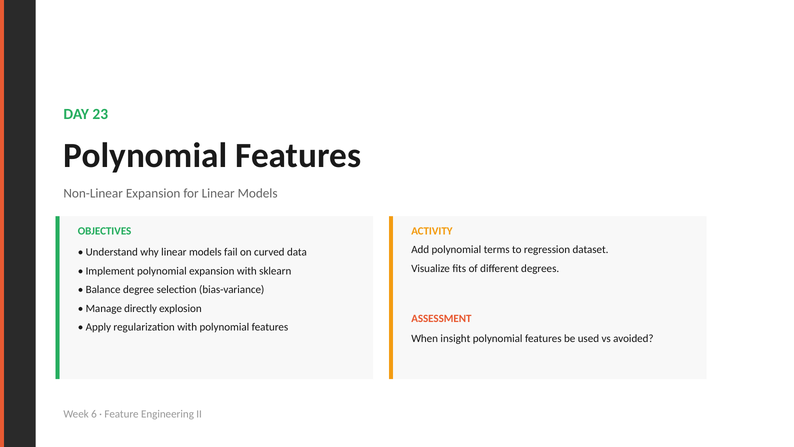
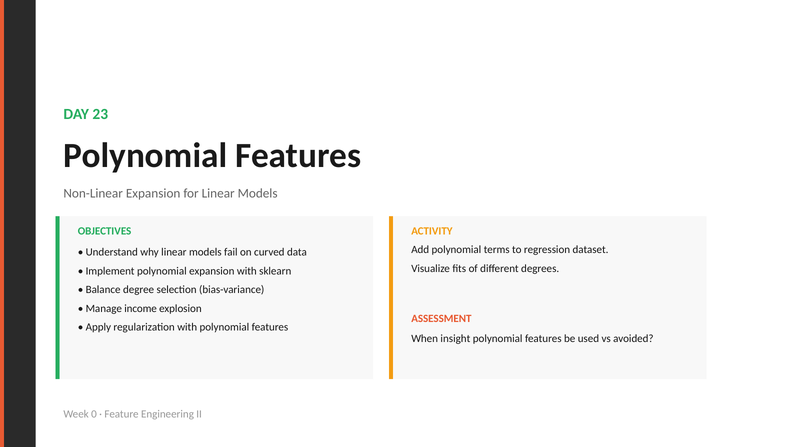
directly: directly -> income
6: 6 -> 0
